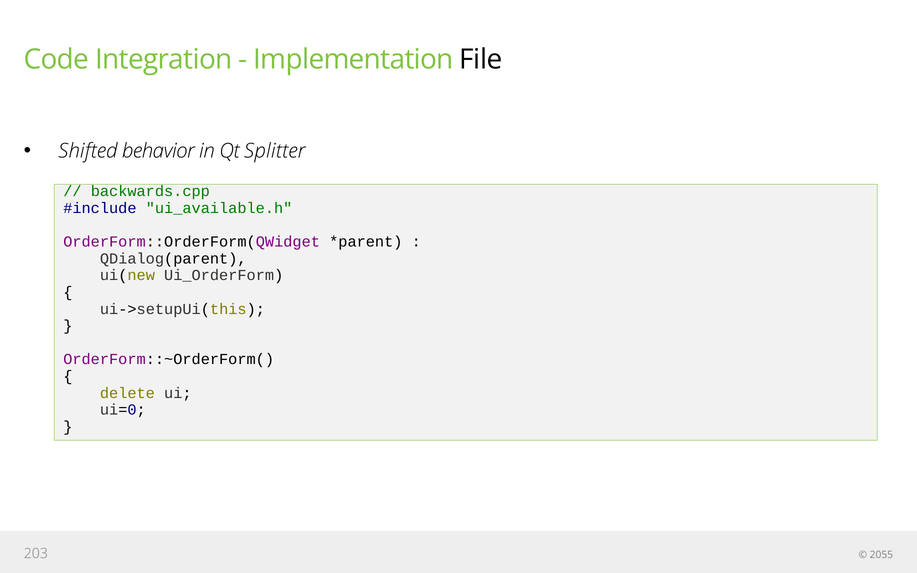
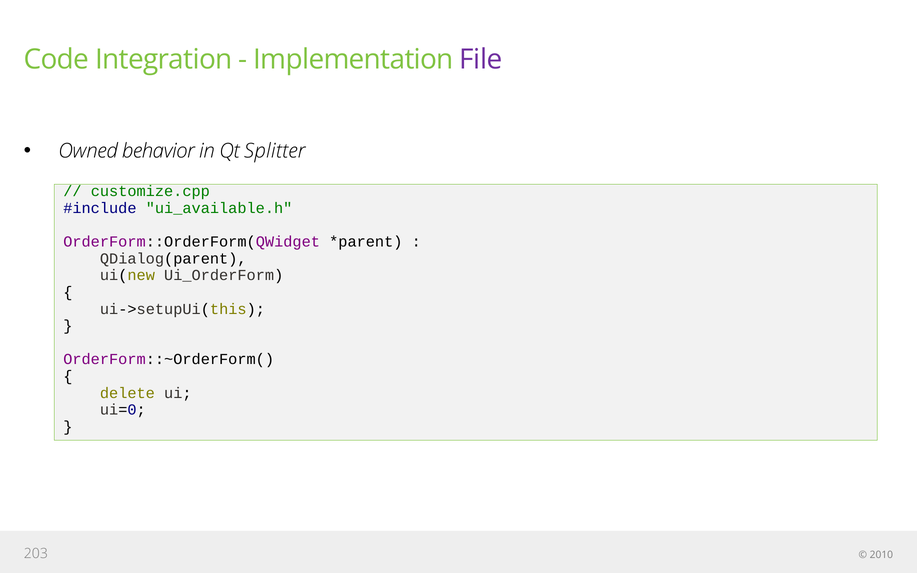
File colour: black -> purple
Shifted: Shifted -> Owned
backwards.cpp: backwards.cpp -> customize.cpp
2055: 2055 -> 2010
